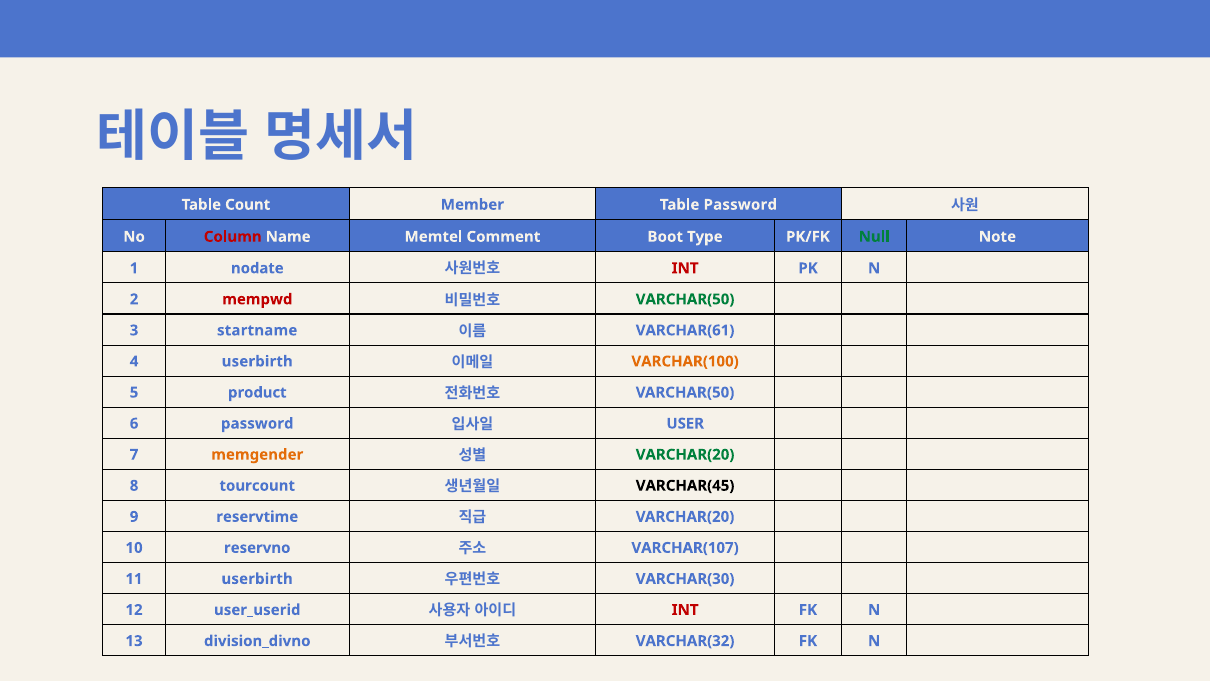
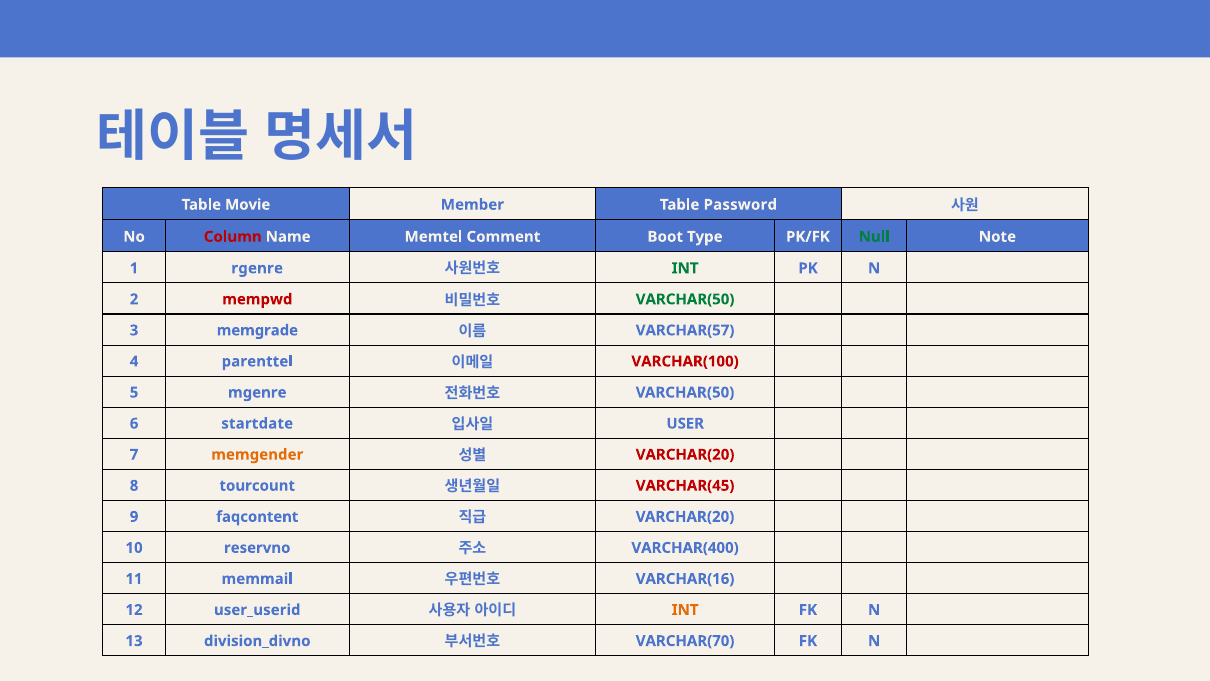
Count: Count -> Movie
nodate: nodate -> rgenre
INT at (685, 268) colour: red -> green
startname: startname -> memgrade
VARCHAR(61: VARCHAR(61 -> VARCHAR(57
4 userbirth: userbirth -> parenttel
VARCHAR(100 colour: orange -> red
product: product -> mgenre
6 password: password -> startdate
VARCHAR(20 at (685, 454) colour: green -> red
VARCHAR(45 colour: black -> red
reservtime: reservtime -> faqcontent
VARCHAR(107: VARCHAR(107 -> VARCHAR(400
11 userbirth: userbirth -> memmail
VARCHAR(30: VARCHAR(30 -> VARCHAR(16
INT at (685, 610) colour: red -> orange
VARCHAR(32: VARCHAR(32 -> VARCHAR(70
